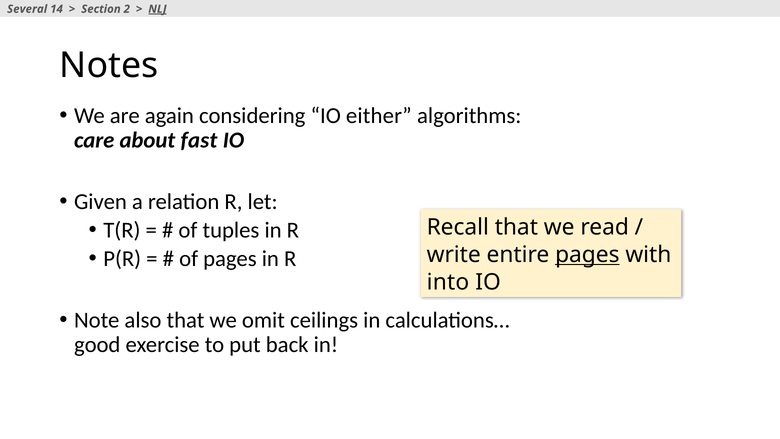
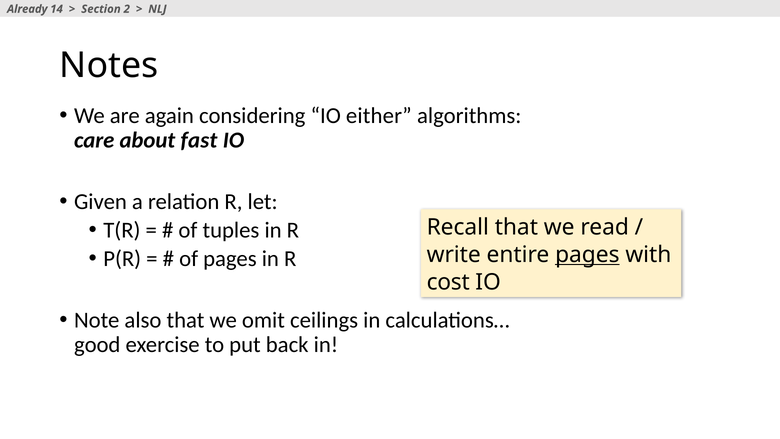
Several: Several -> Already
NLJ underline: present -> none
into: into -> cost
